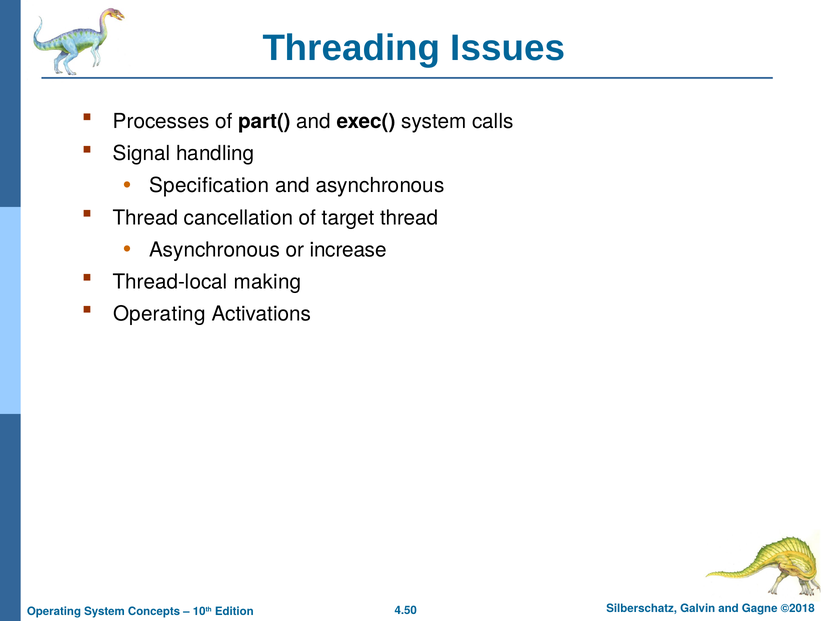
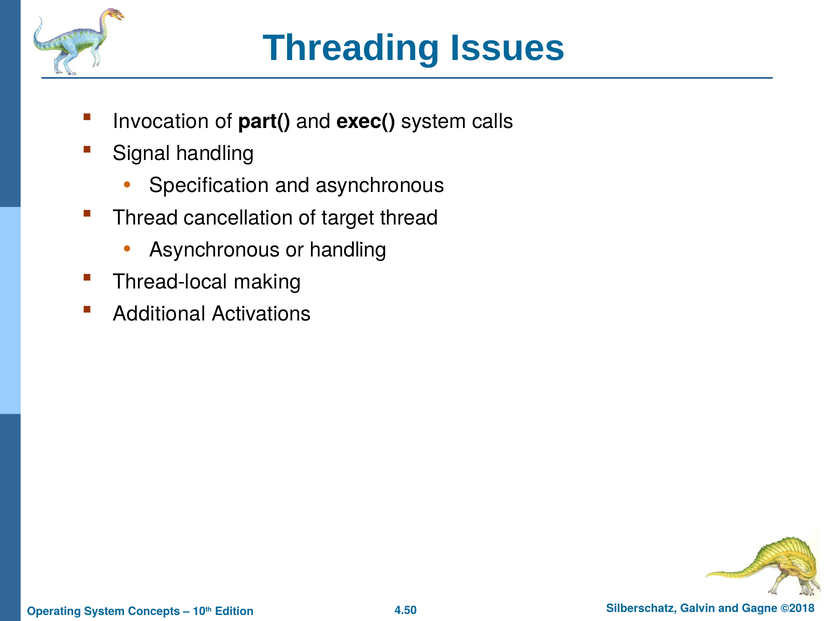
Processes: Processes -> Invocation
or increase: increase -> handling
Operating at (159, 314): Operating -> Additional
